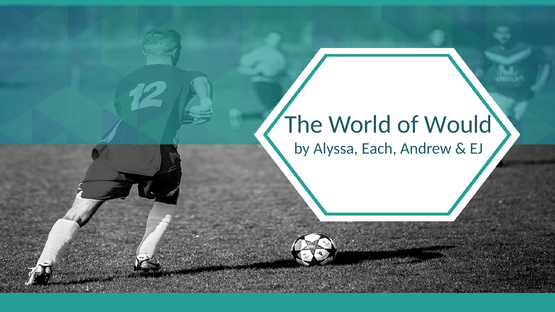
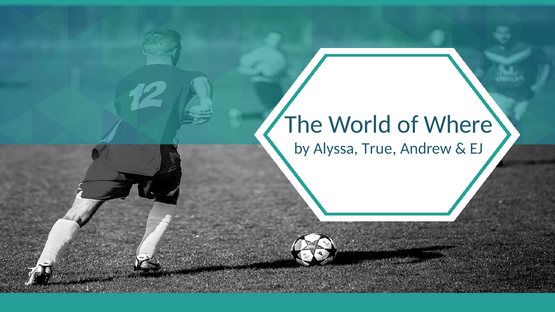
Would: Would -> Where
Each: Each -> True
